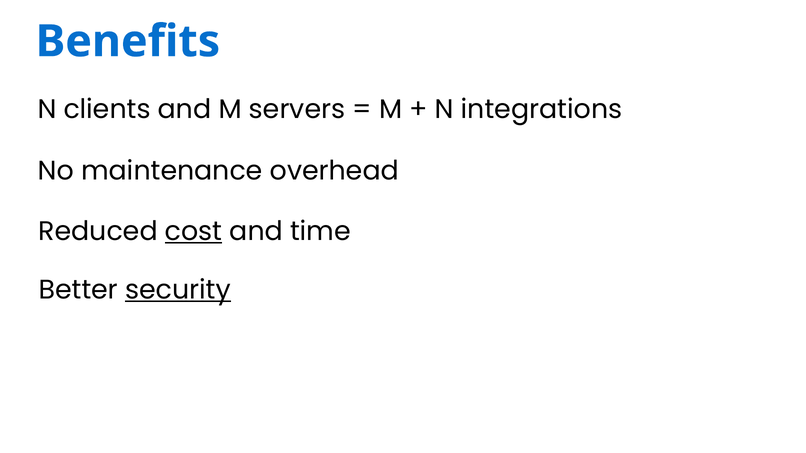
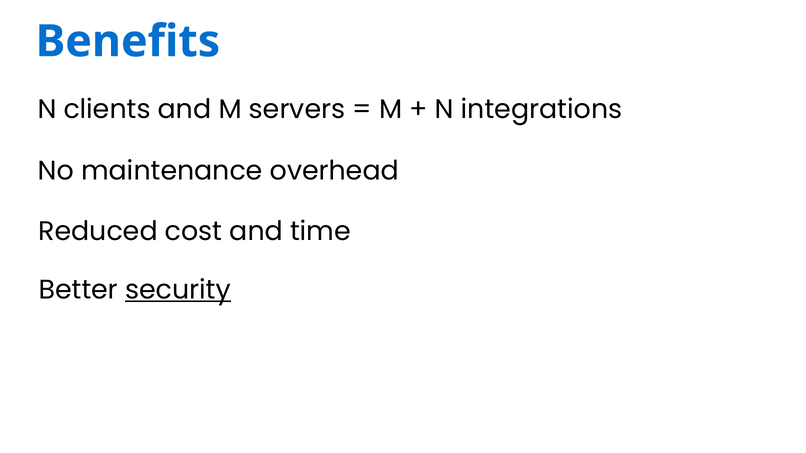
cost underline: present -> none
